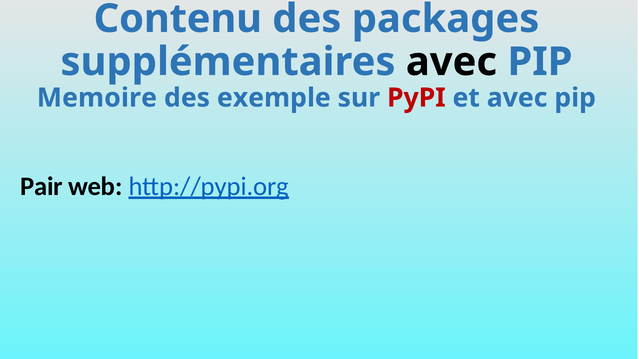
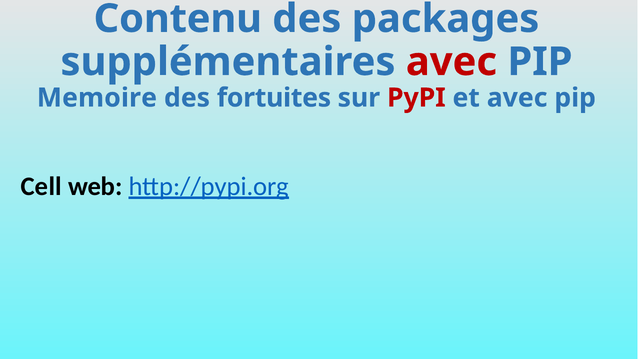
avec at (451, 62) colour: black -> red
exemple: exemple -> fortuites
Pair: Pair -> Cell
